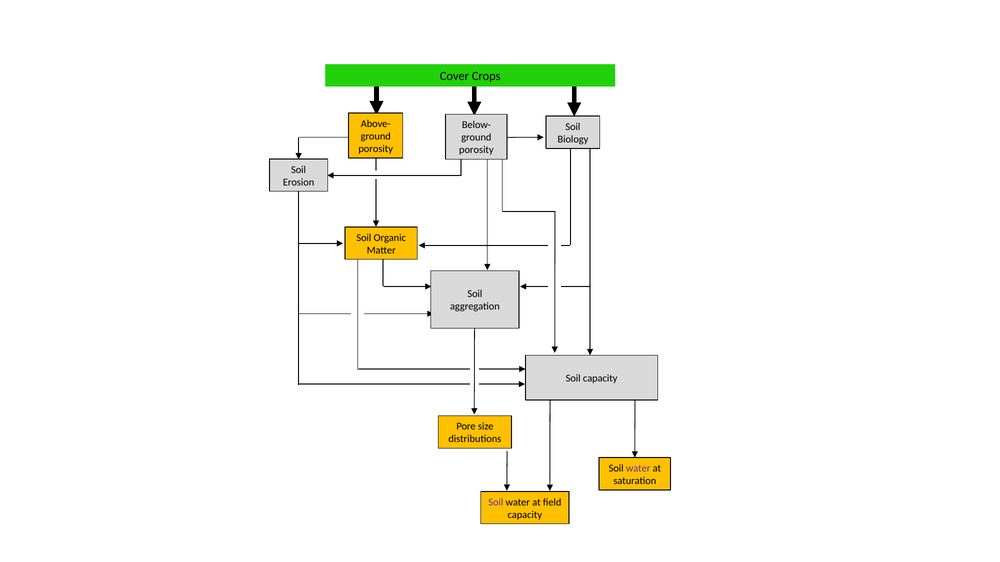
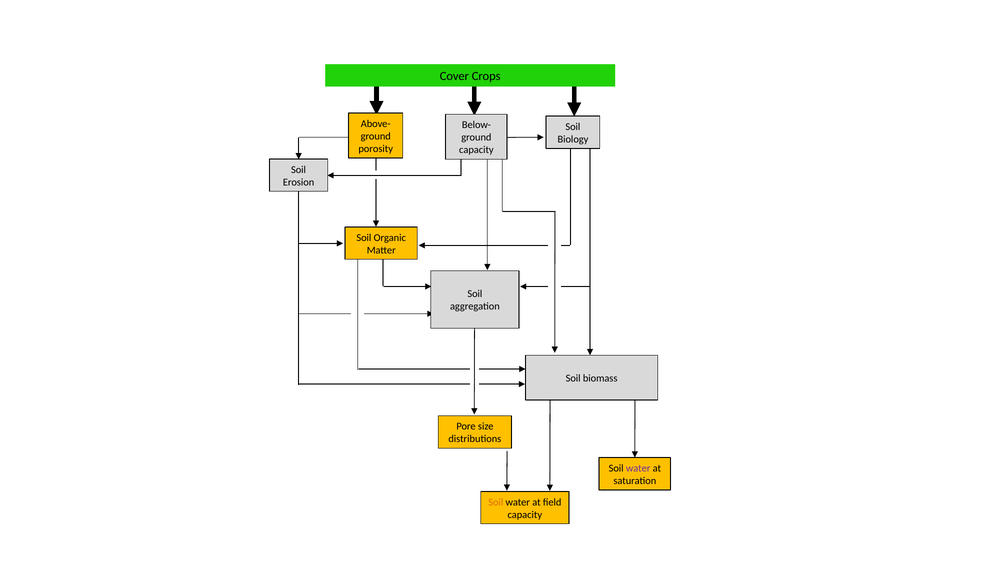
porosity at (476, 150): porosity -> capacity
Soil capacity: capacity -> biomass
Soil at (496, 503) colour: purple -> orange
